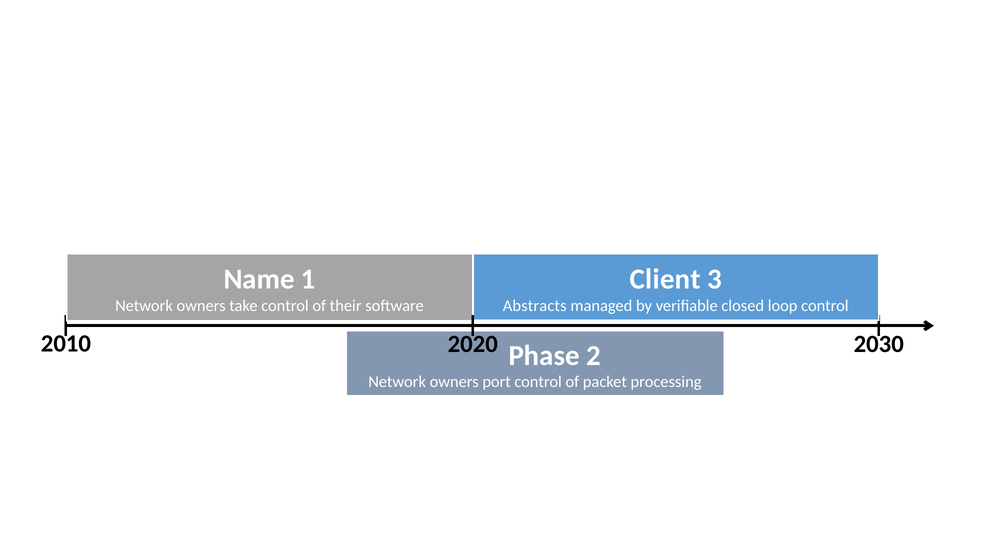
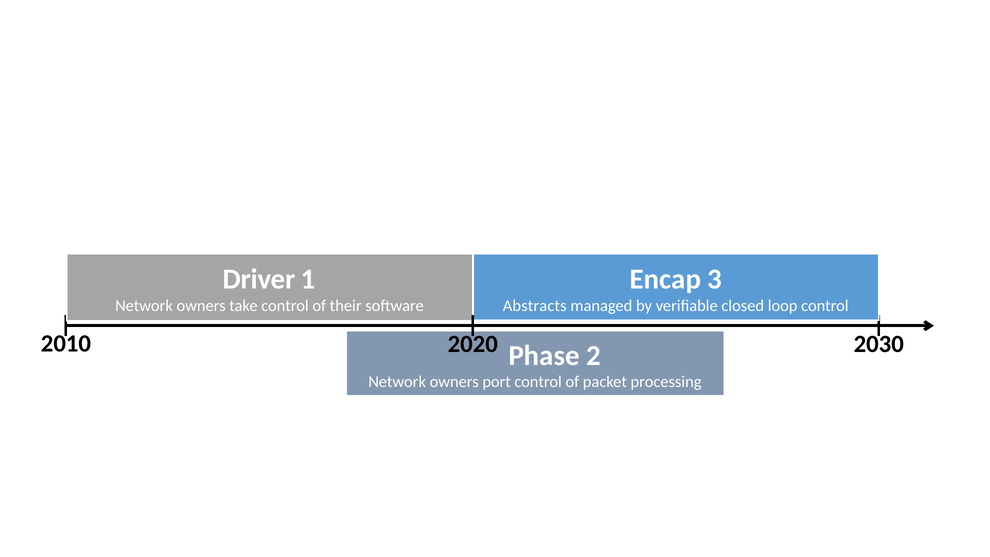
Client: Client -> Encap
Name: Name -> Driver
